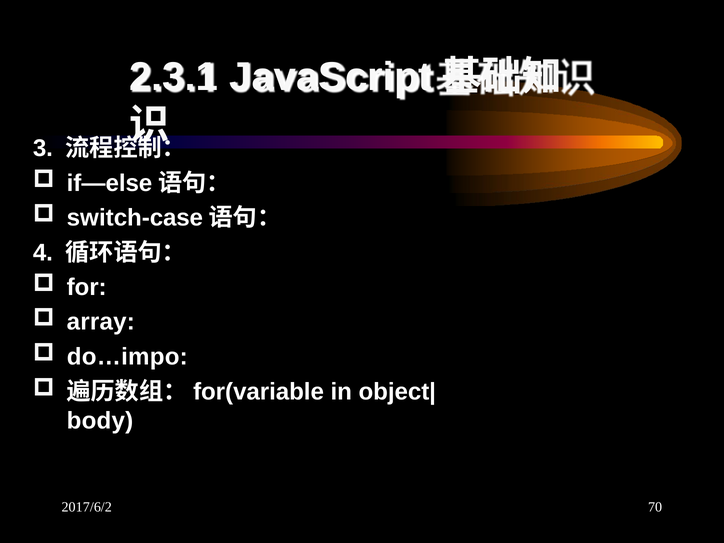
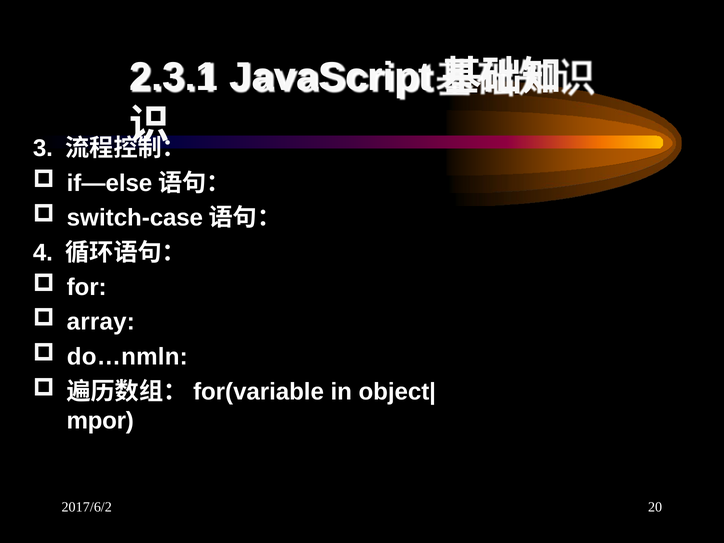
do…impo: do…impo -> do…nmln
body: body -> mpor
70: 70 -> 20
